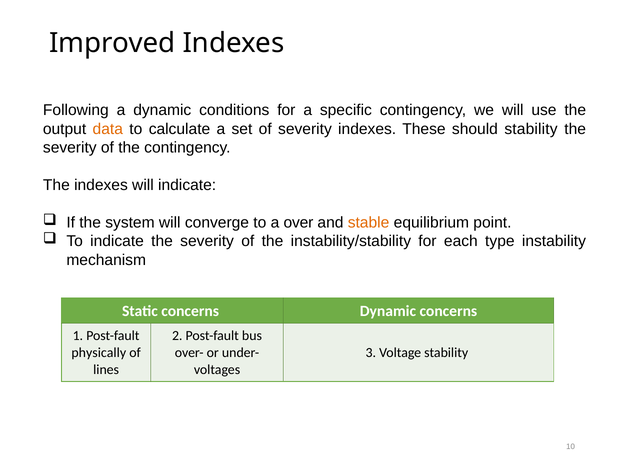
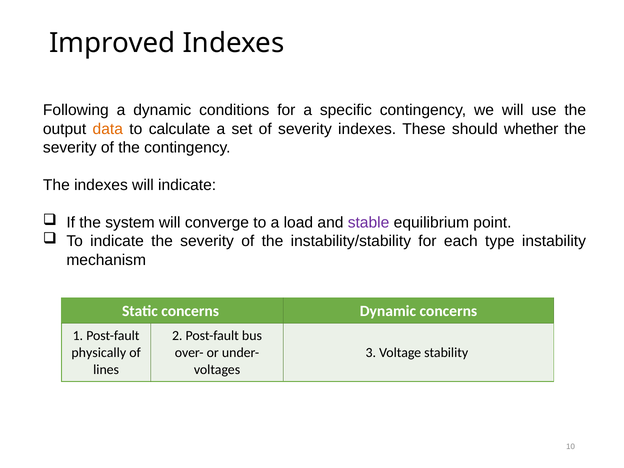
should stability: stability -> whether
over: over -> load
stable colour: orange -> purple
